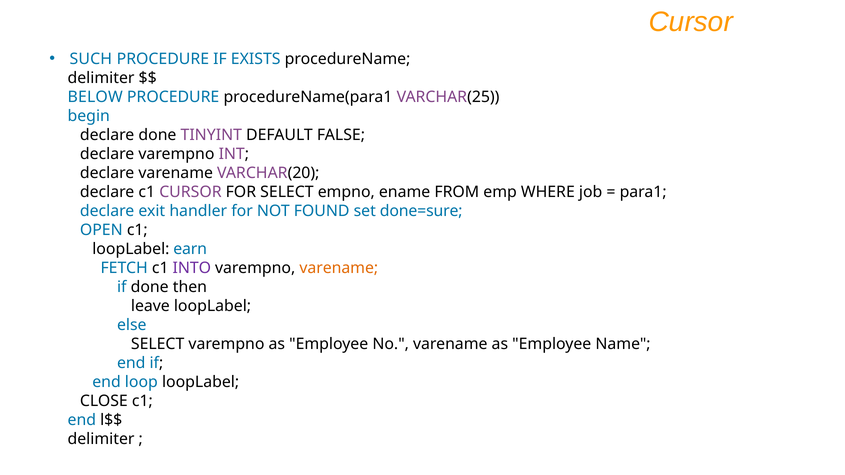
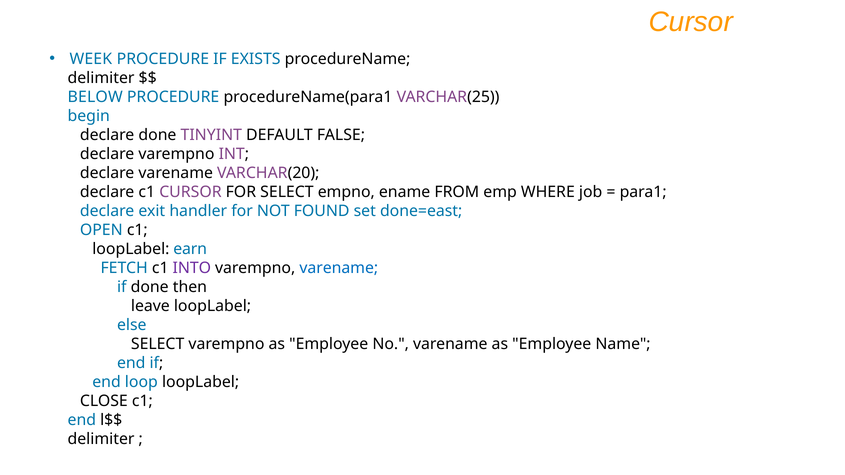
SUCH: SUCH -> WEEK
done=sure: done=sure -> done=east
varename at (339, 268) colour: orange -> blue
